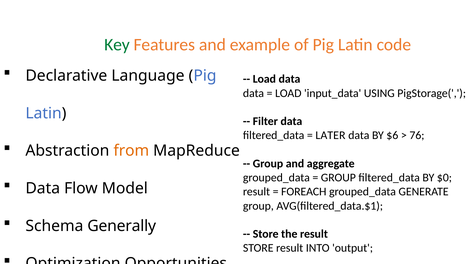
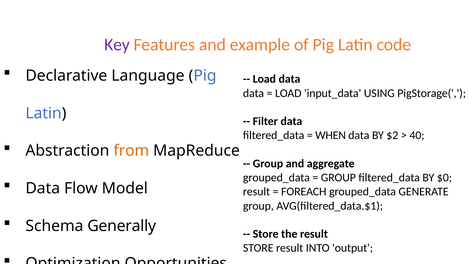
Key colour: green -> purple
LATER: LATER -> WHEN
$6: $6 -> $2
76: 76 -> 40
